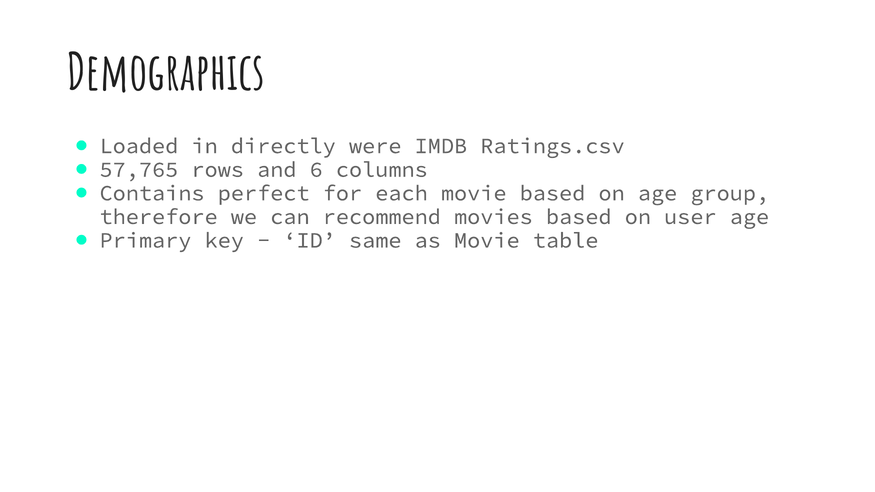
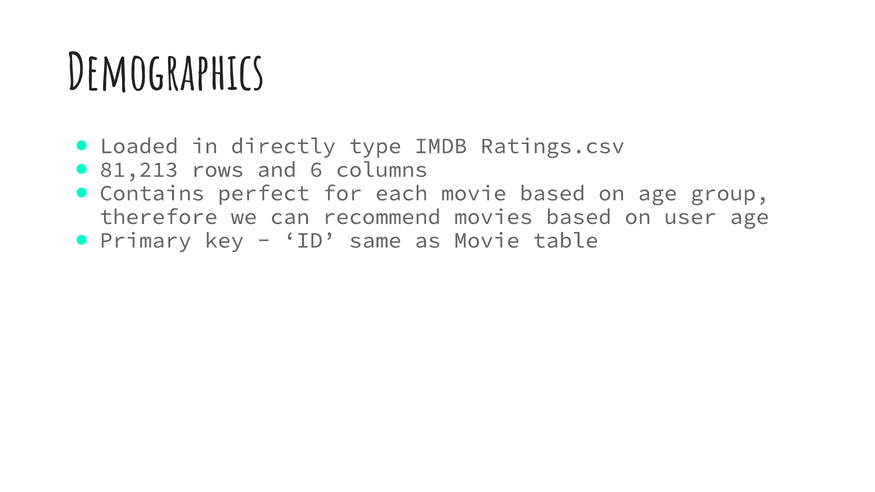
were: were -> type
57,765: 57,765 -> 81,213
